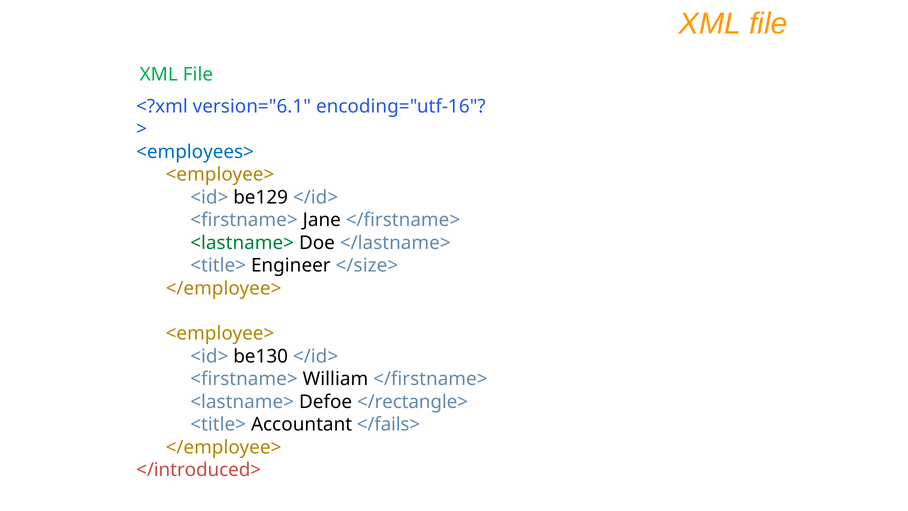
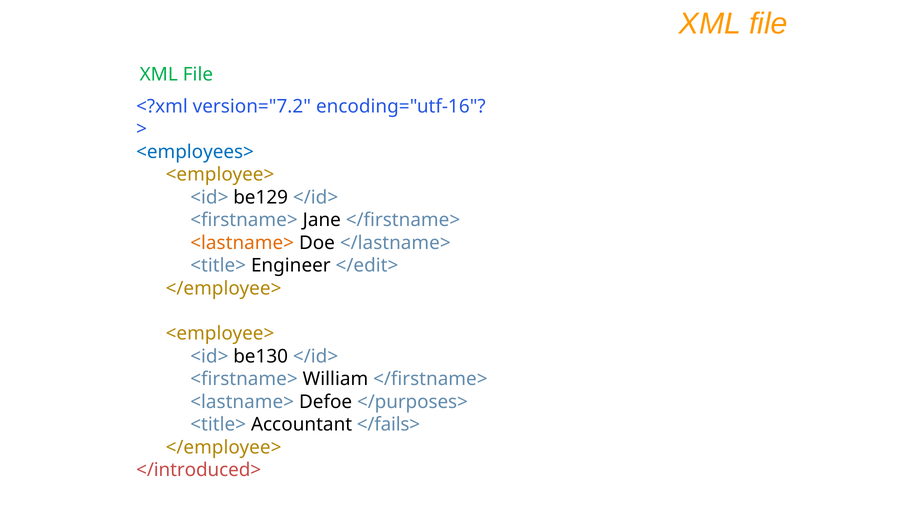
version="6.1: version="6.1 -> version="7.2
<lastname> at (242, 243) colour: green -> orange
</size>: </size> -> </edit>
</rectangle>: </rectangle> -> </purposes>
